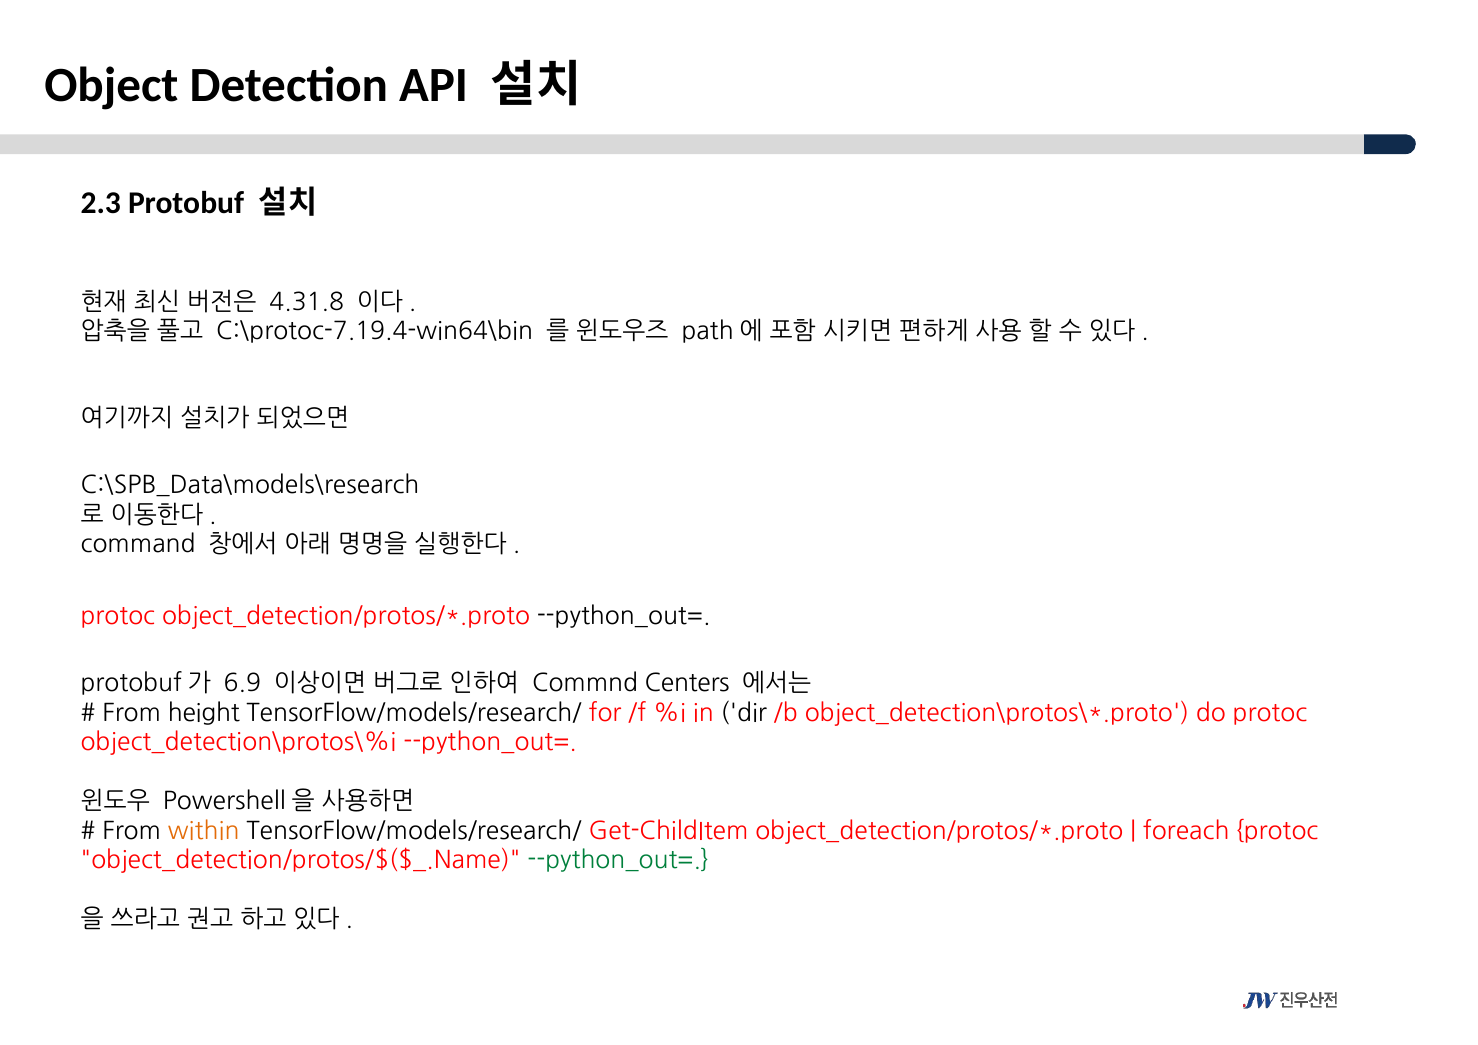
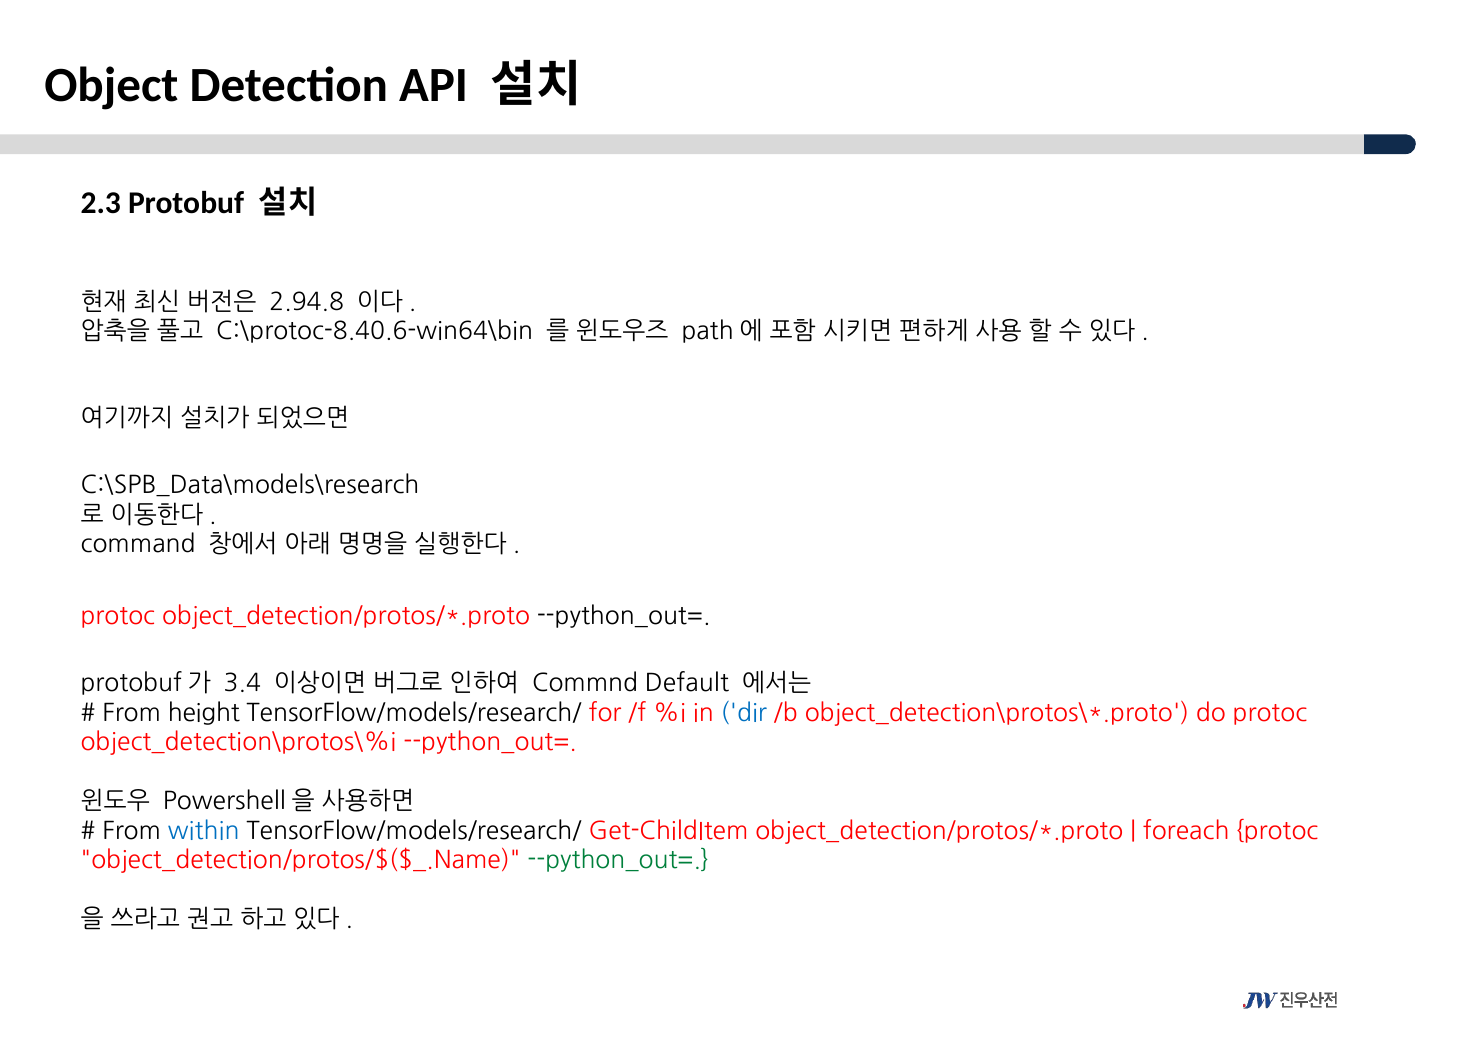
4.31.8: 4.31.8 -> 2.94.8
C:\protoc-7.19.4-win64\bin: C:\protoc-7.19.4-win64\bin -> C:\protoc-8.40.6-win64\bin
6.9: 6.9 -> 3.4
Centers: Centers -> Default
dir colour: black -> blue
within colour: orange -> blue
